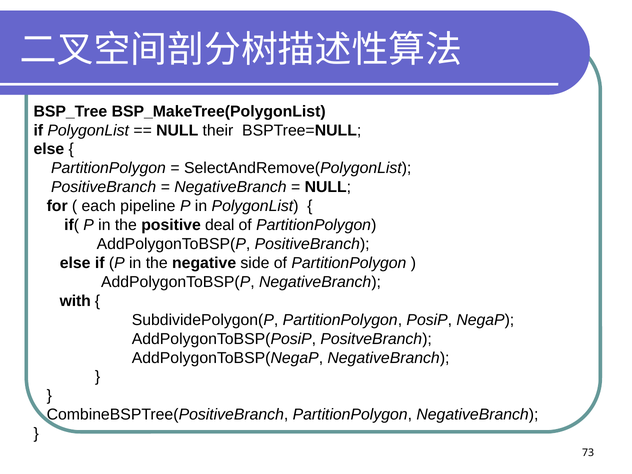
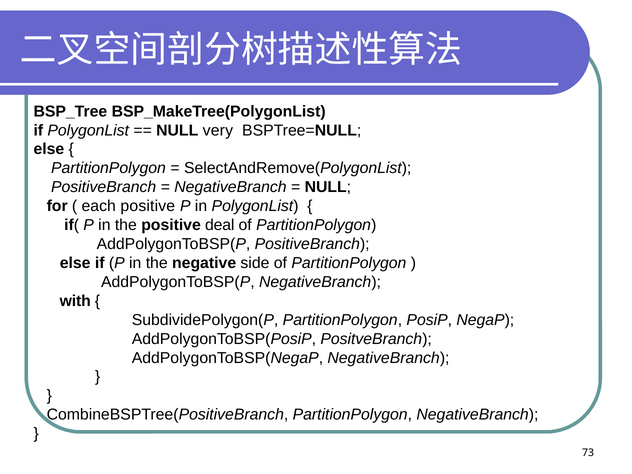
their: their -> very
each pipeline: pipeline -> positive
